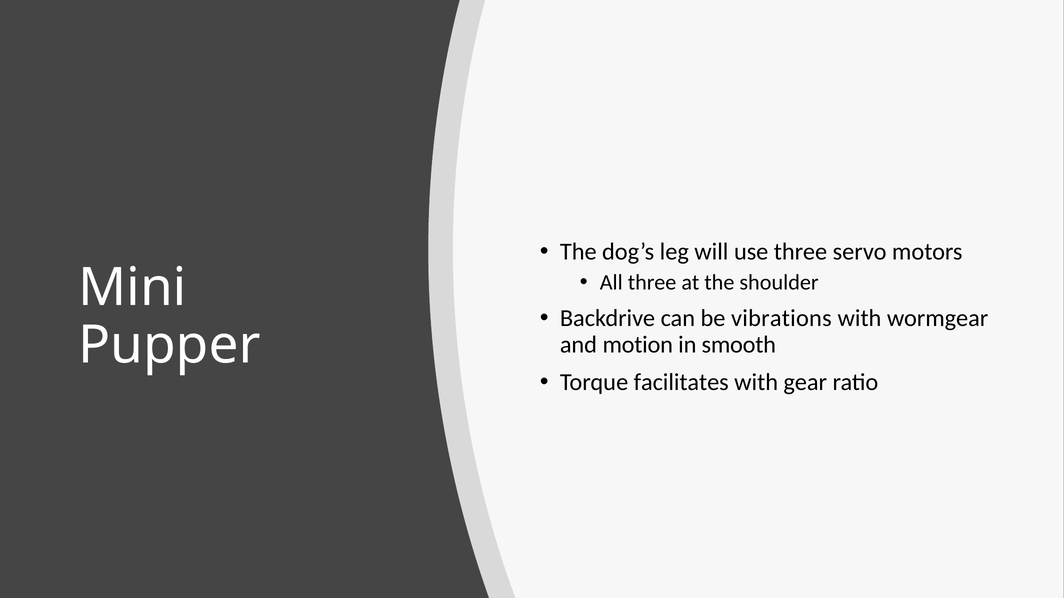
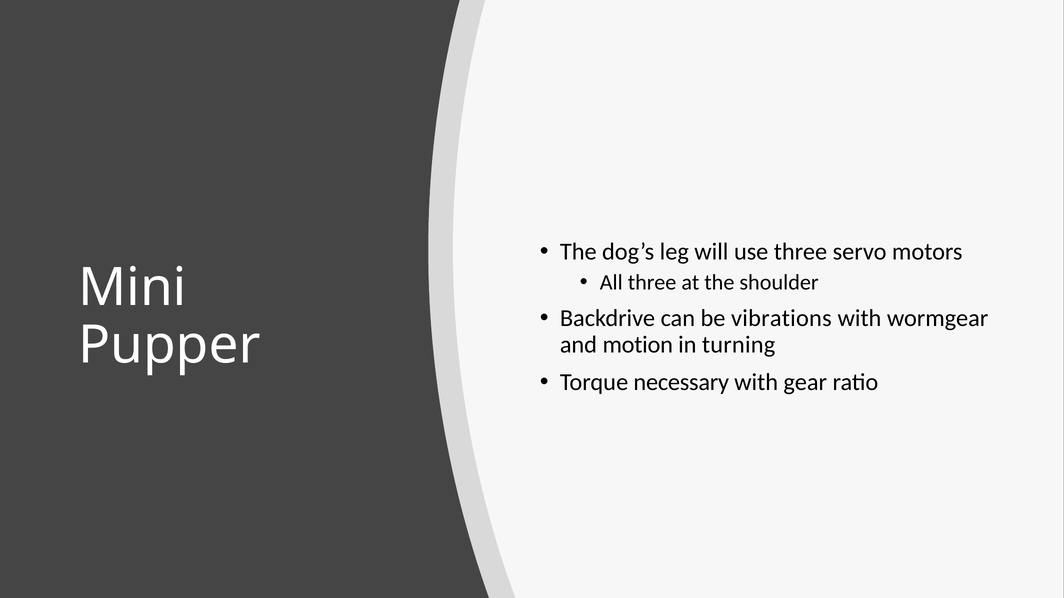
smooth: smooth -> turning
facilitates: facilitates -> necessary
